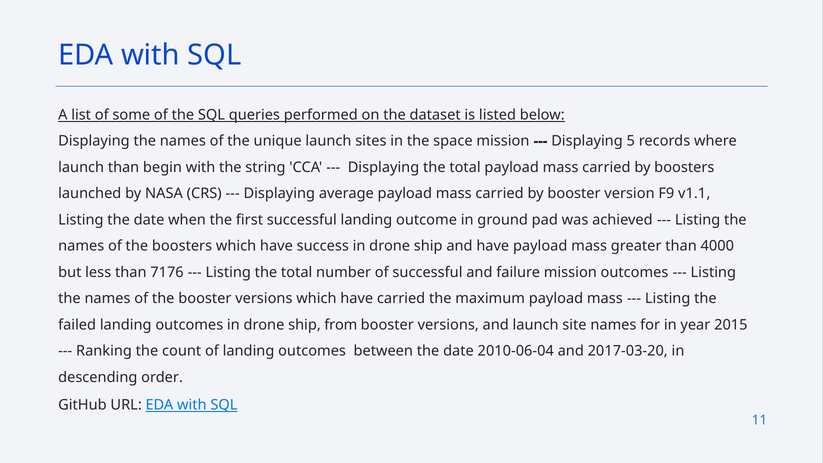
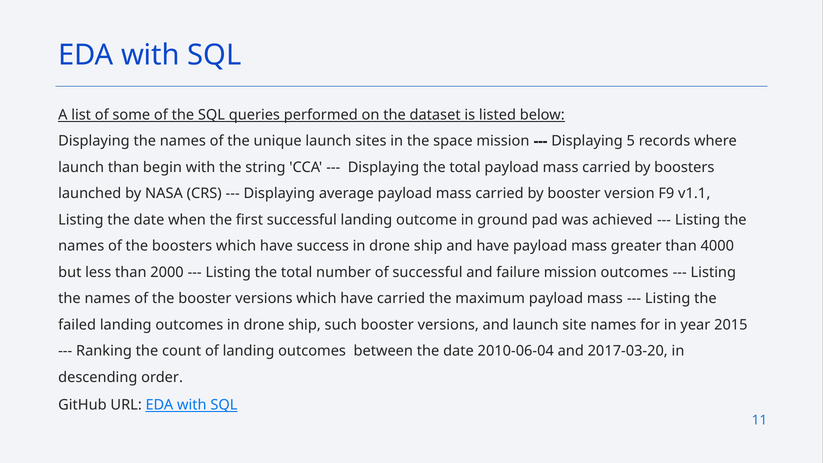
7176: 7176 -> 2000
from: from -> such
